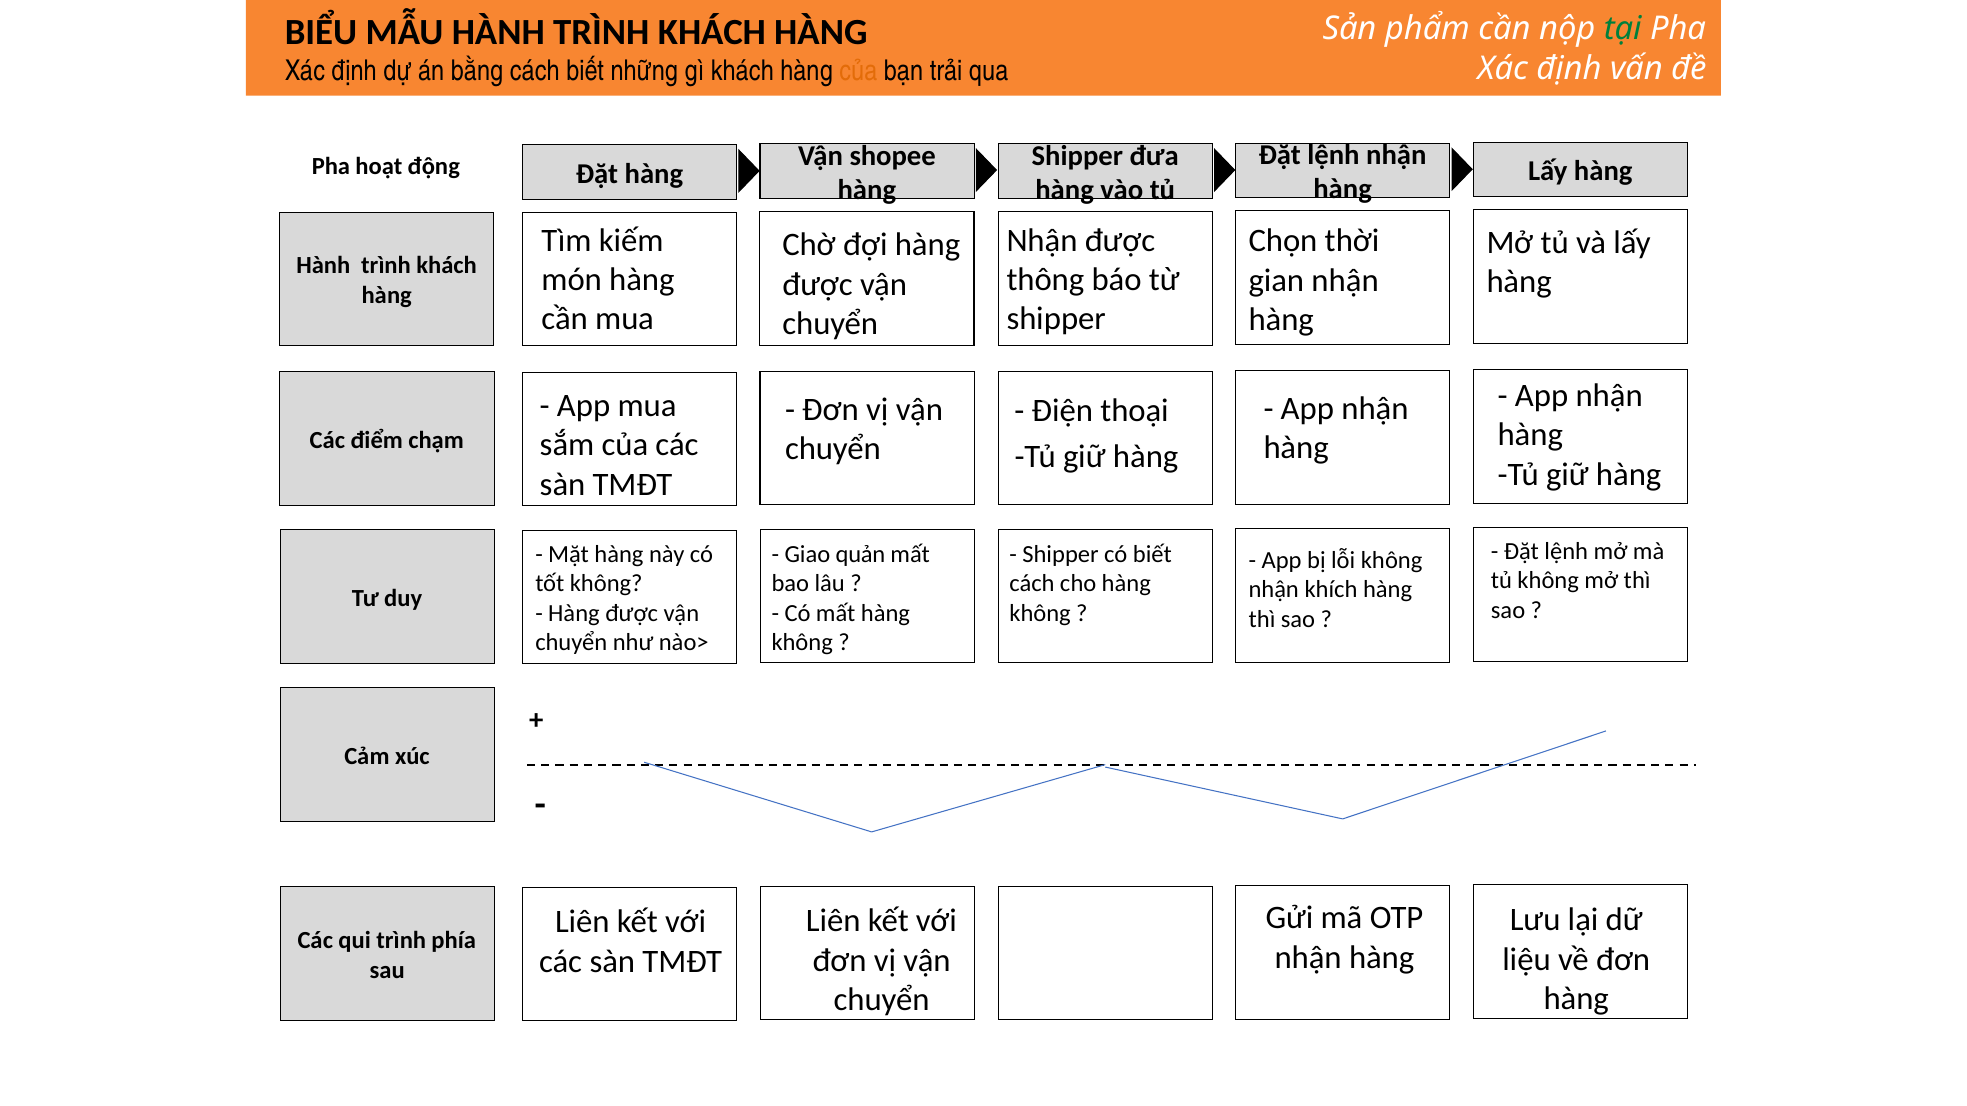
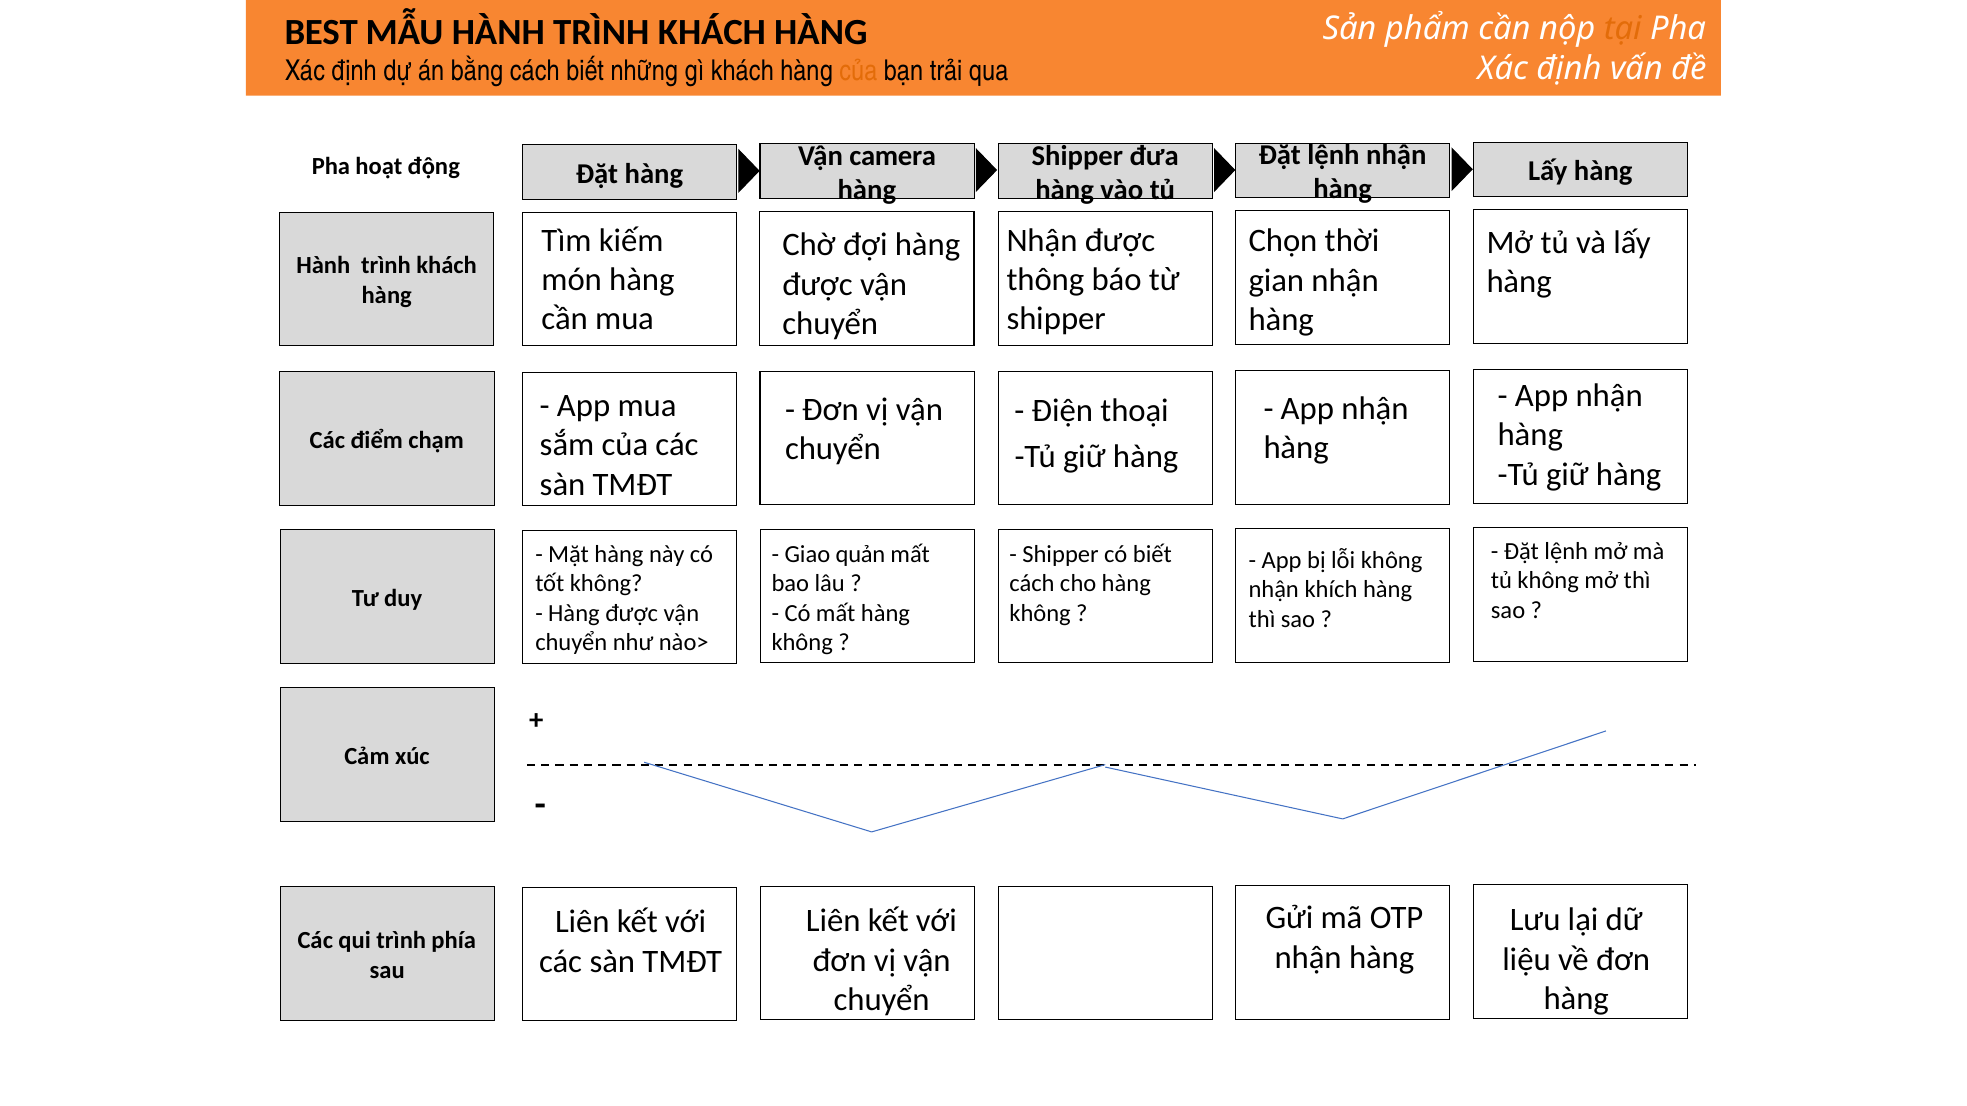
BIỂU: BIỂU -> BEST
tại colour: green -> orange
shopee: shopee -> camera
